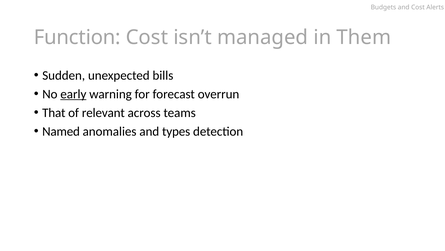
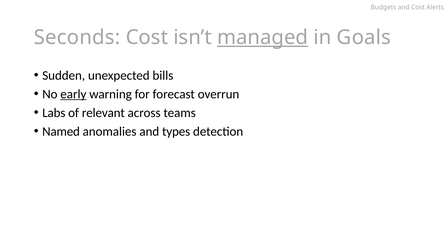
Function: Function -> Seconds
managed underline: none -> present
Them: Them -> Goals
That: That -> Labs
